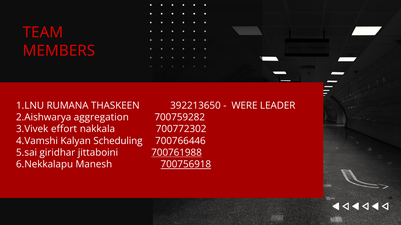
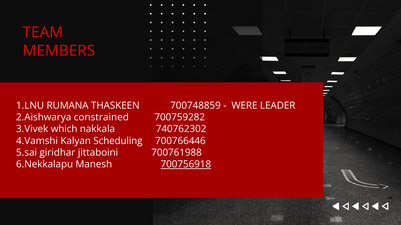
392213650: 392213650 -> 700748859
aggregation: aggregation -> constrained
effort: effort -> which
700772302: 700772302 -> 740762302
700761988 underline: present -> none
